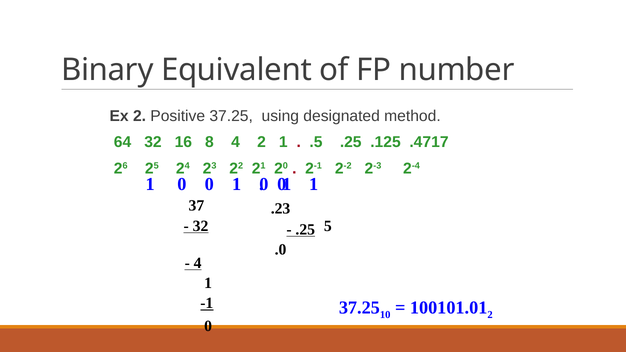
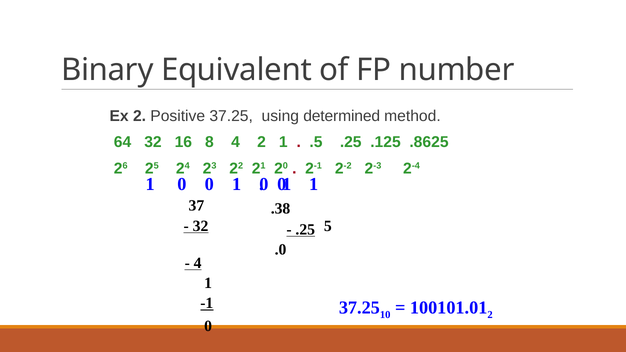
designated: designated -> determined
.4717: .4717 -> .8625
.23: .23 -> .38
